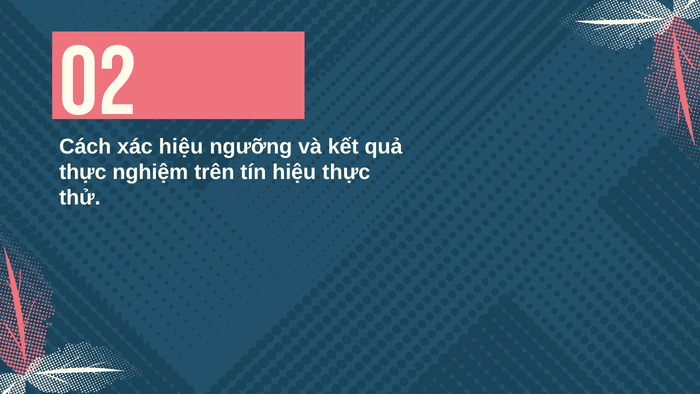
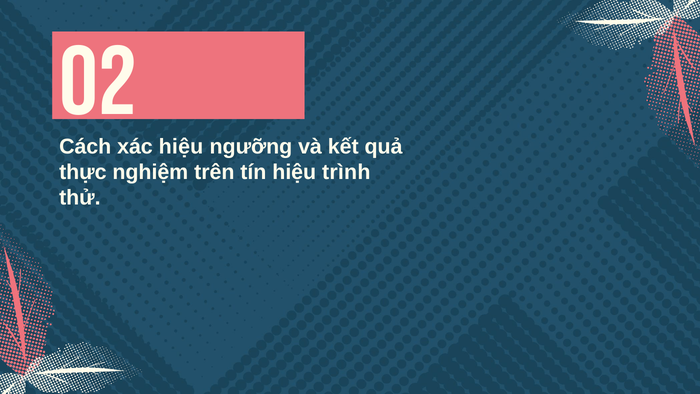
hiệu thực: thực -> trình
